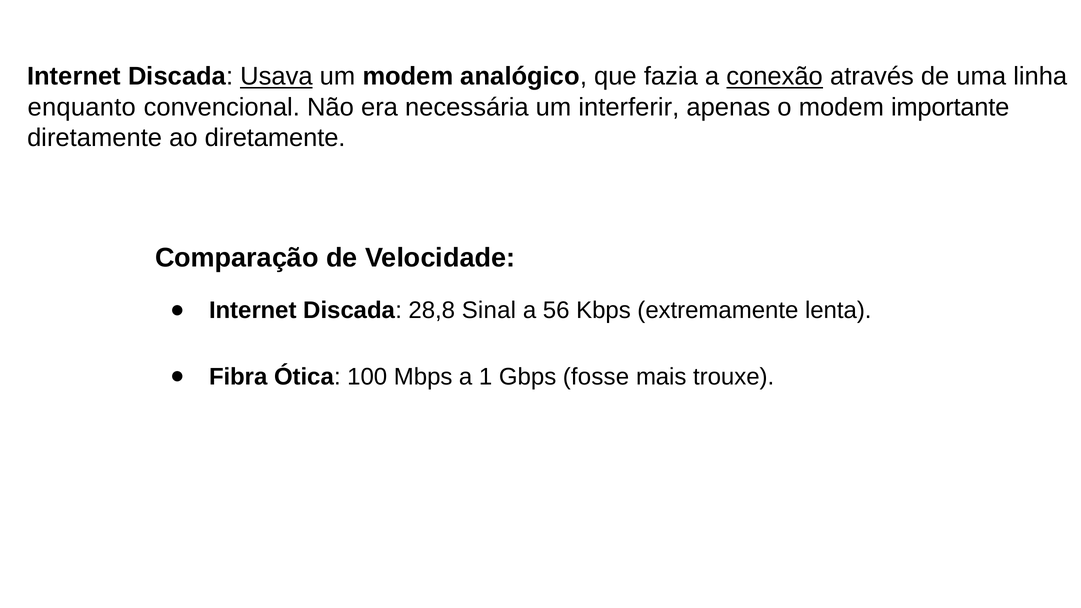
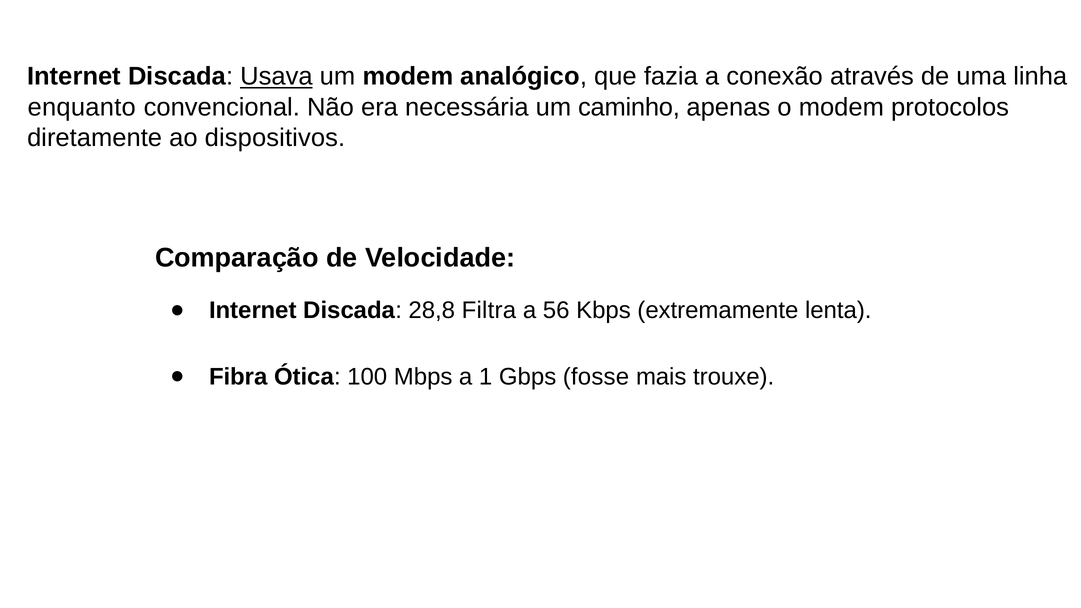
conexão underline: present -> none
interferir: interferir -> caminho
importante: importante -> protocolos
ao diretamente: diretamente -> dispositivos
Sinal: Sinal -> Filtra
